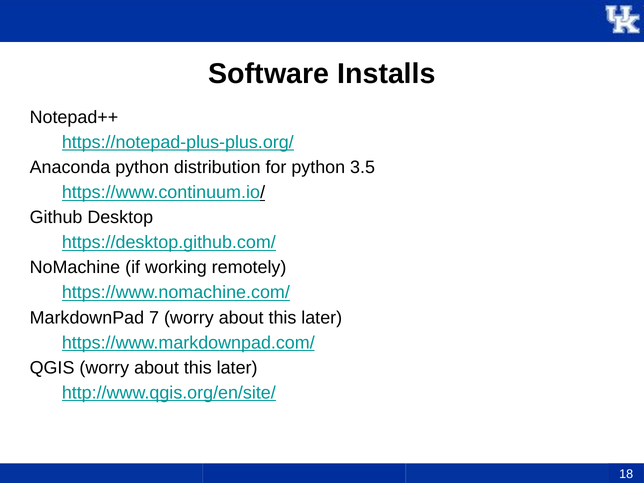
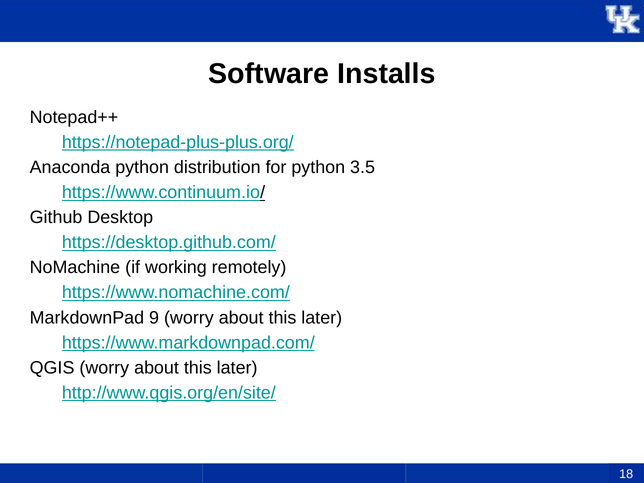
7: 7 -> 9
